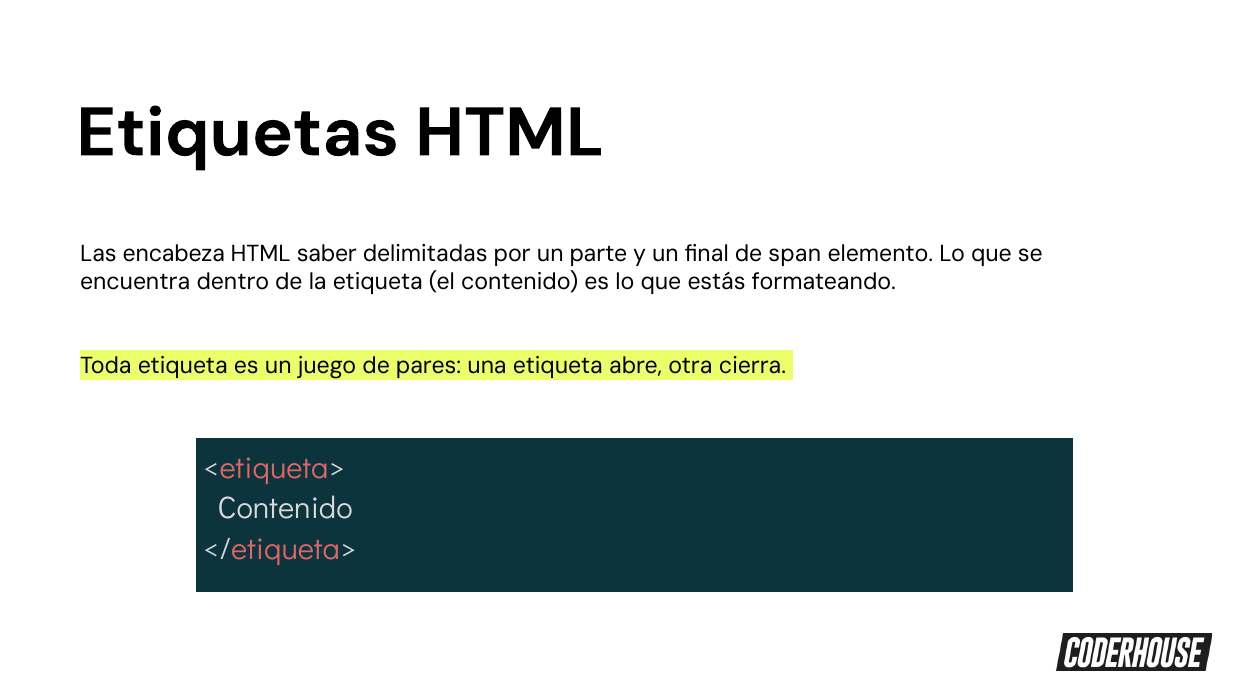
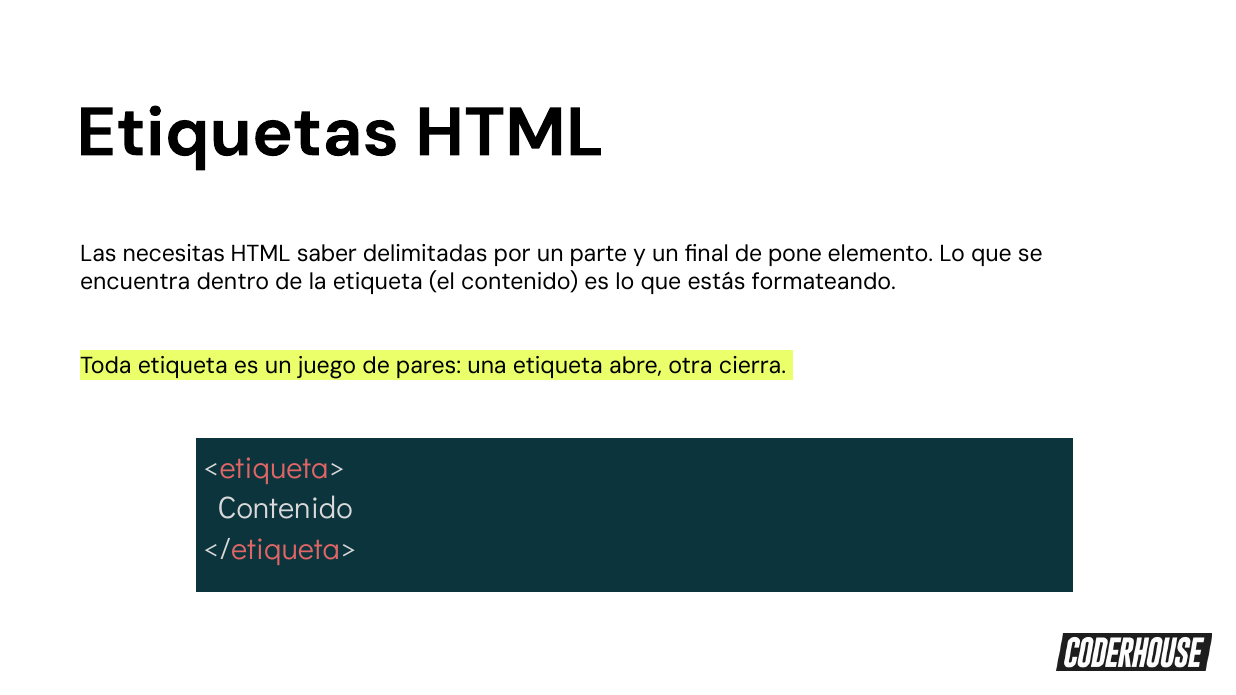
encabeza: encabeza -> necesitas
span: span -> pone
